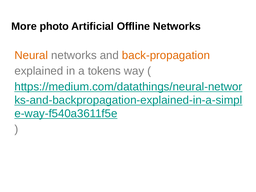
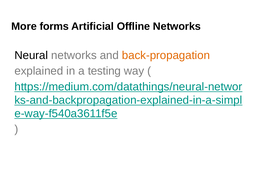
photo: photo -> forms
Neural colour: orange -> black
tokens: tokens -> testing
